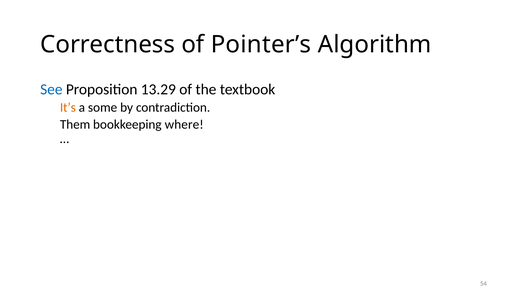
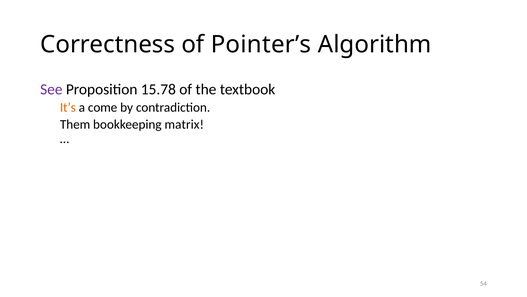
See colour: blue -> purple
13.29: 13.29 -> 15.78
some: some -> come
where: where -> matrix
